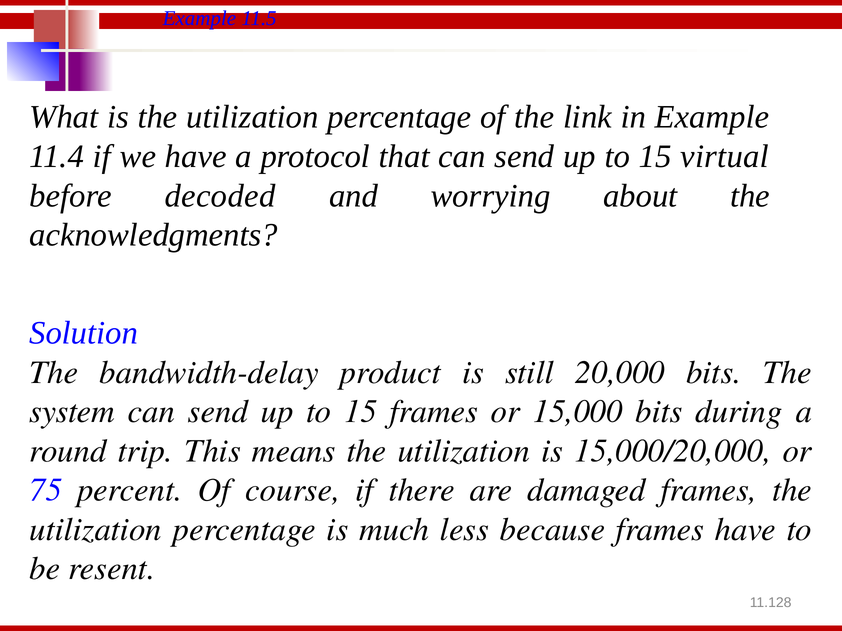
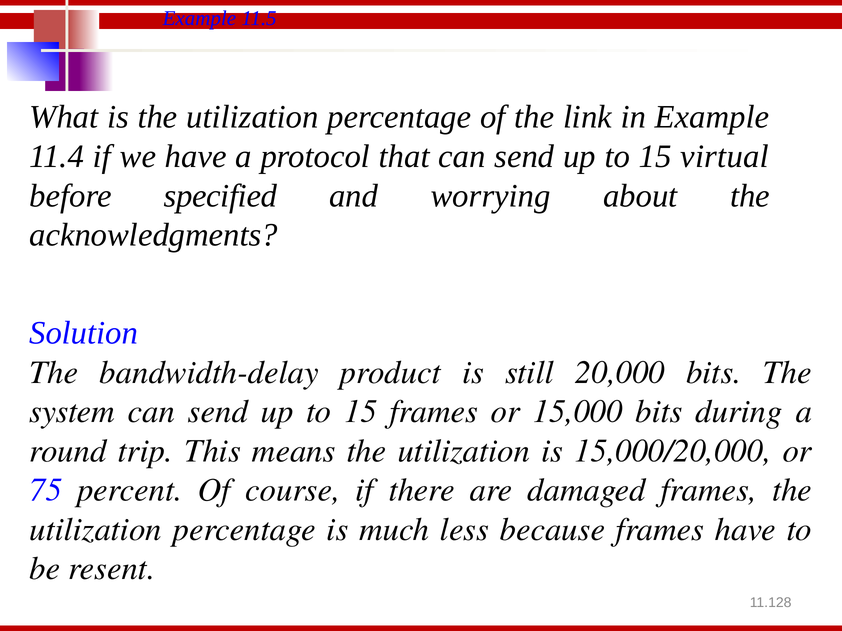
decoded: decoded -> specified
